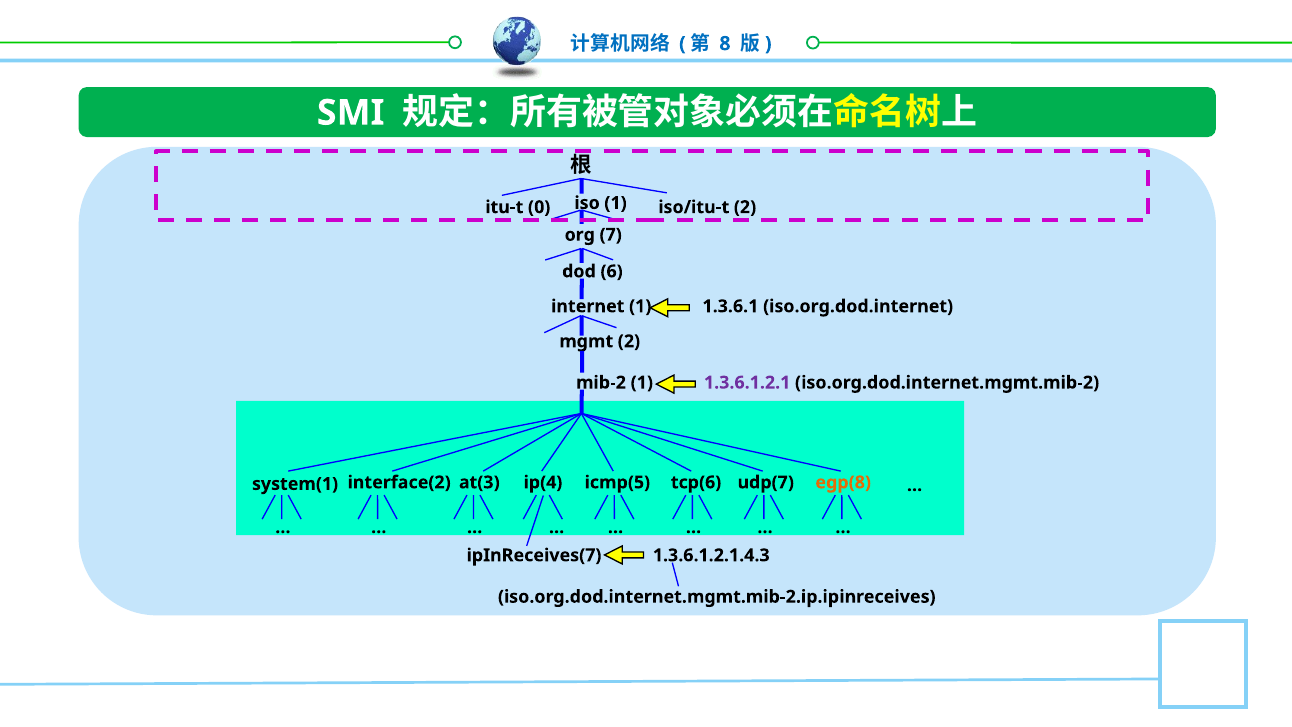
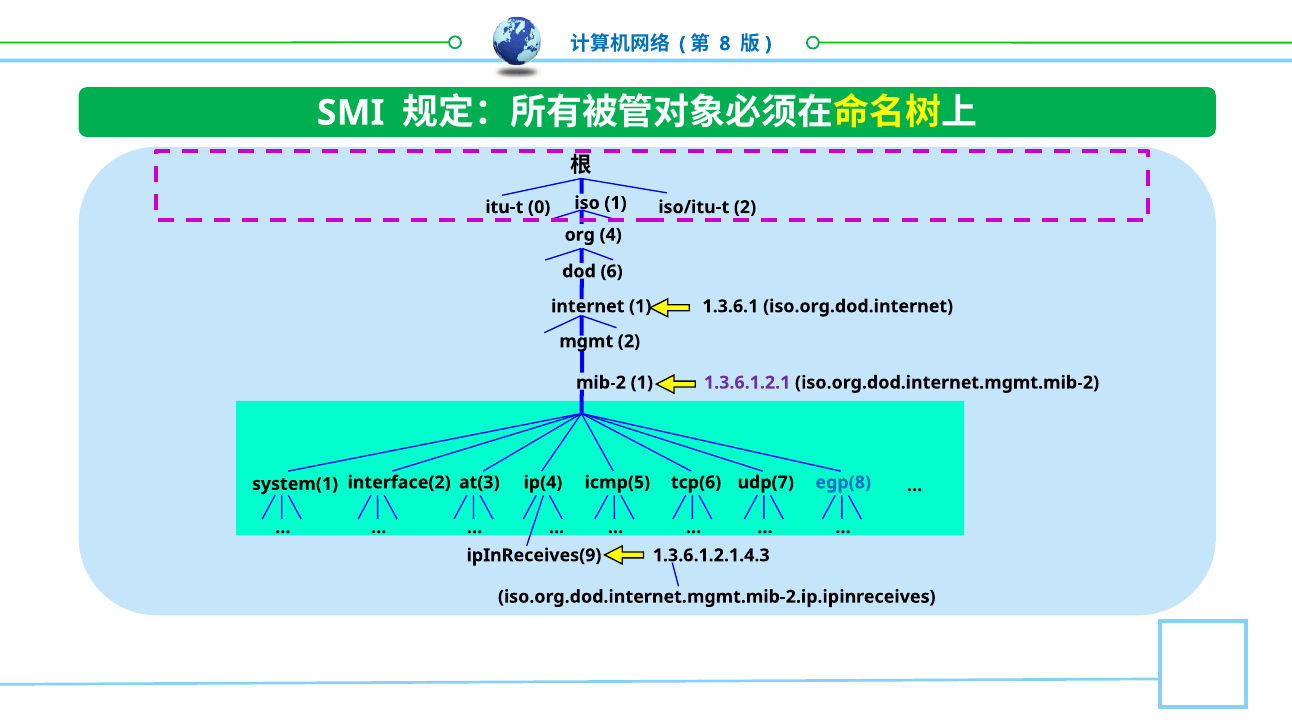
7: 7 -> 4
egp(8 colour: orange -> blue
ipInReceives(7: ipInReceives(7 -> ipInReceives(9
